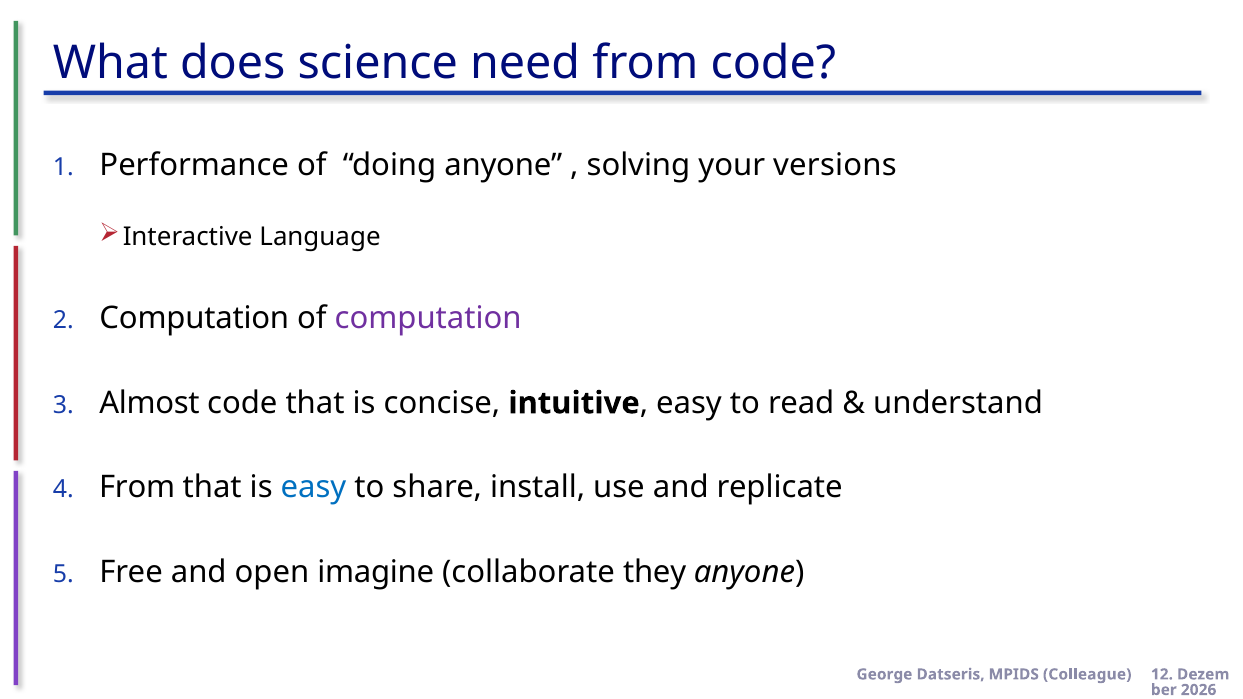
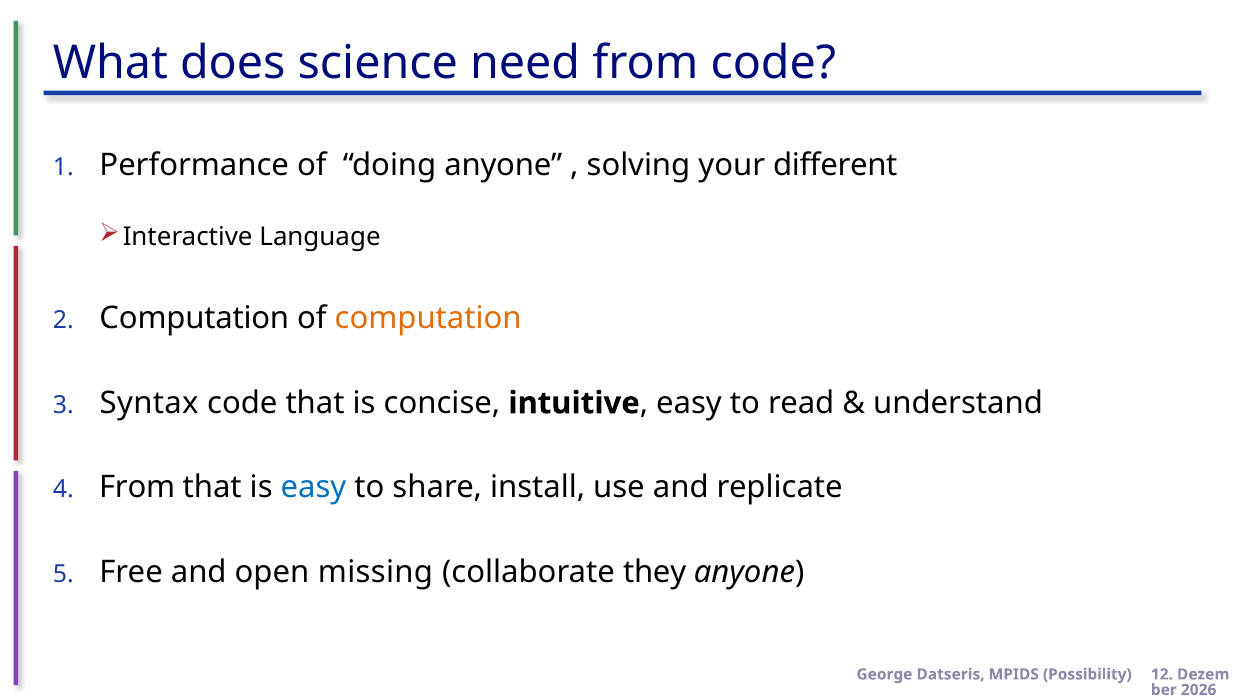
versions: versions -> different
computation at (428, 319) colour: purple -> orange
Almost: Almost -> Syntax
imagine: imagine -> missing
Colleague: Colleague -> Possibility
